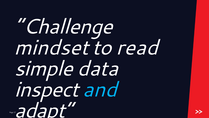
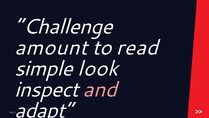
mindset: mindset -> amount
data: data -> look
and colour: light blue -> pink
